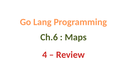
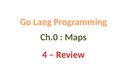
Ch.6: Ch.6 -> Ch.0
